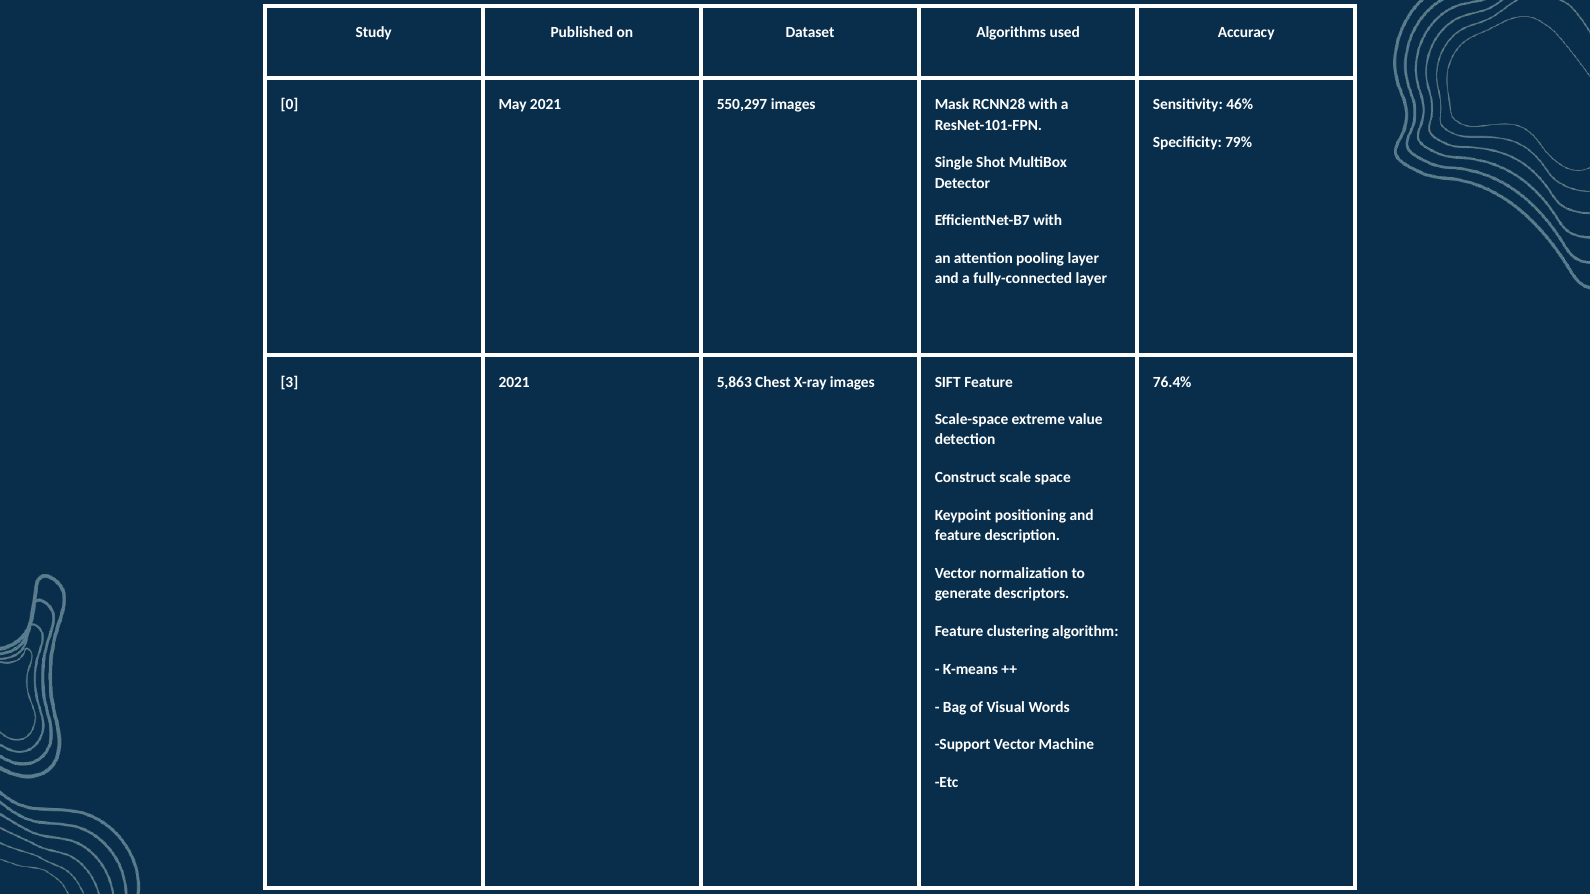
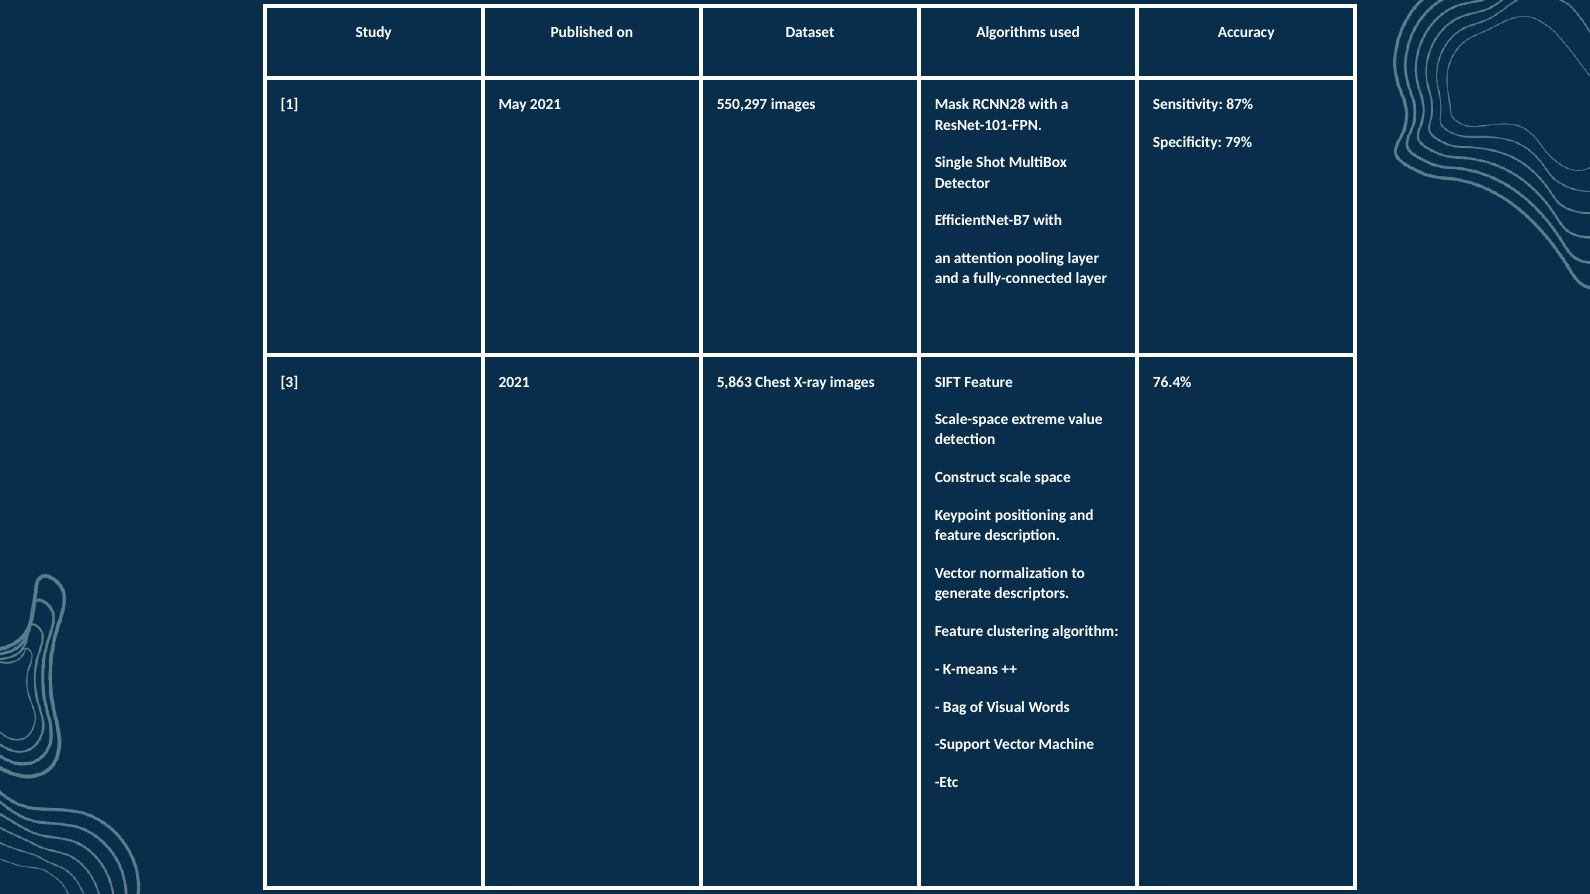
0: 0 -> 1
46%: 46% -> 87%
